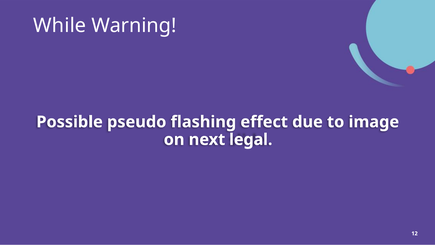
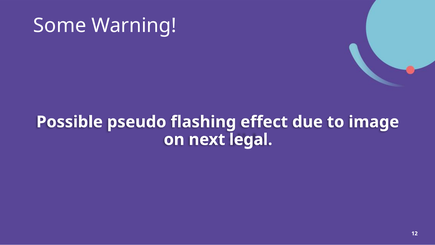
While: While -> Some
